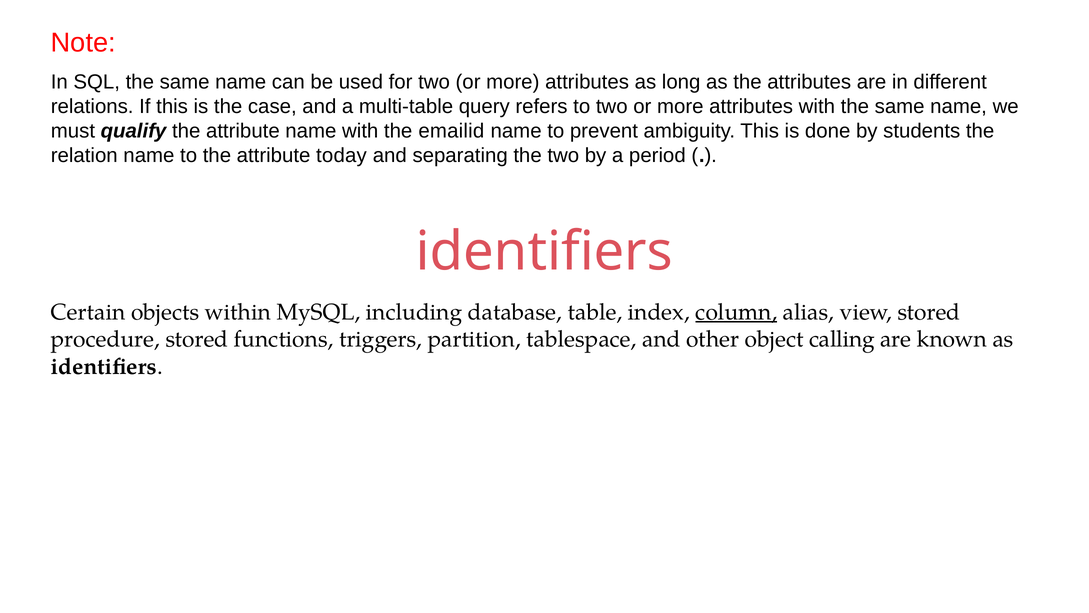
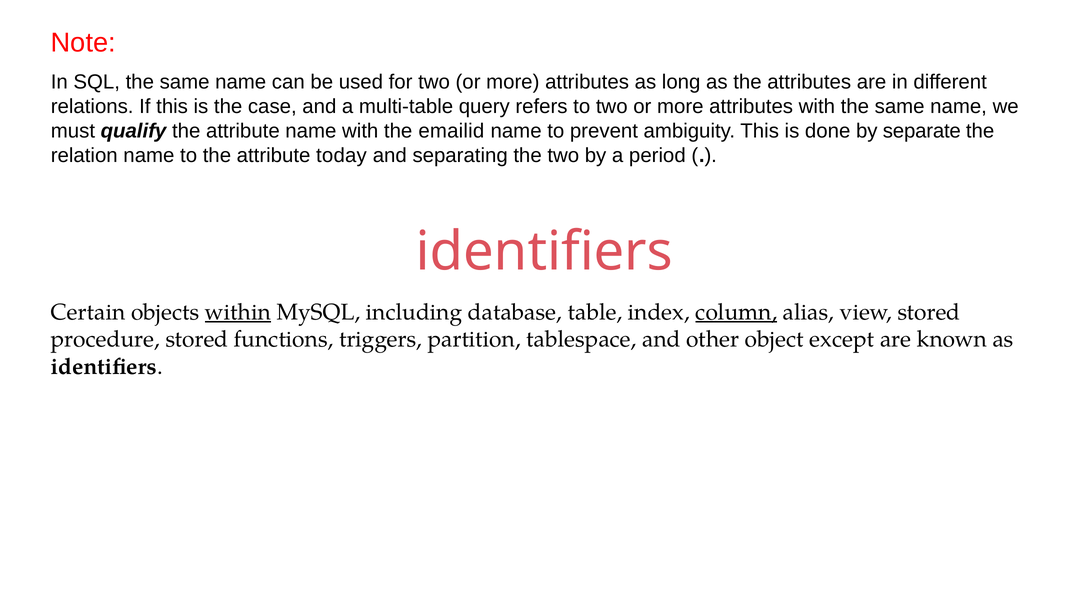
students: students -> separate
within underline: none -> present
calling: calling -> except
